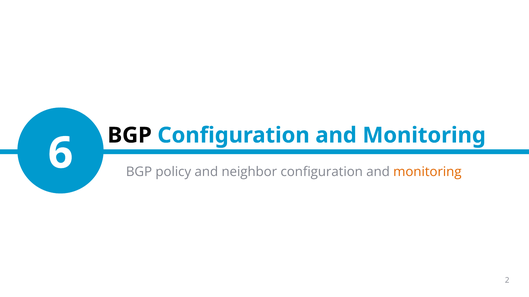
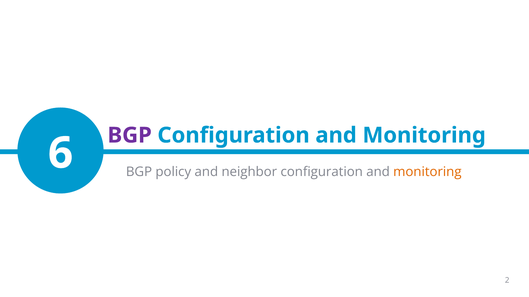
BGP at (130, 136) colour: black -> purple
